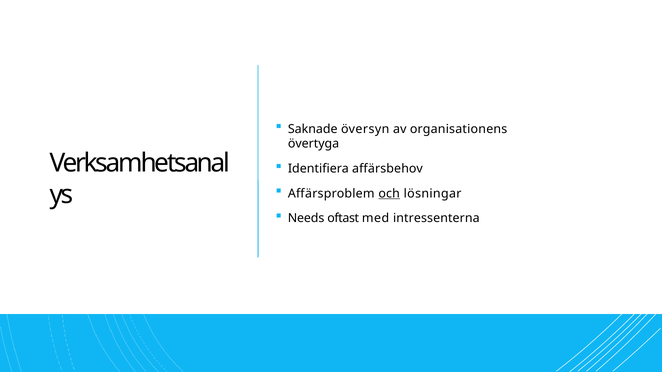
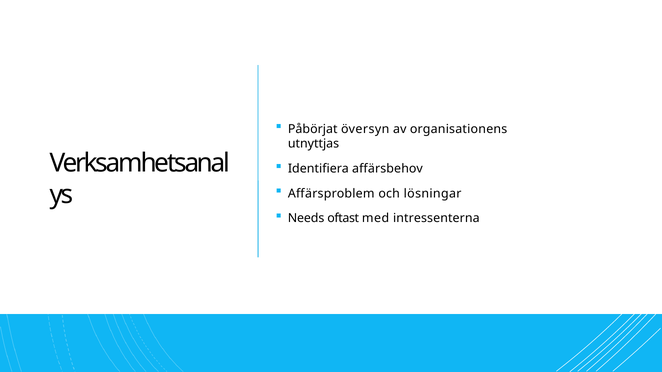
Saknade: Saknade -> Påbörjat
övertyga: övertyga -> utnyttjas
och underline: present -> none
